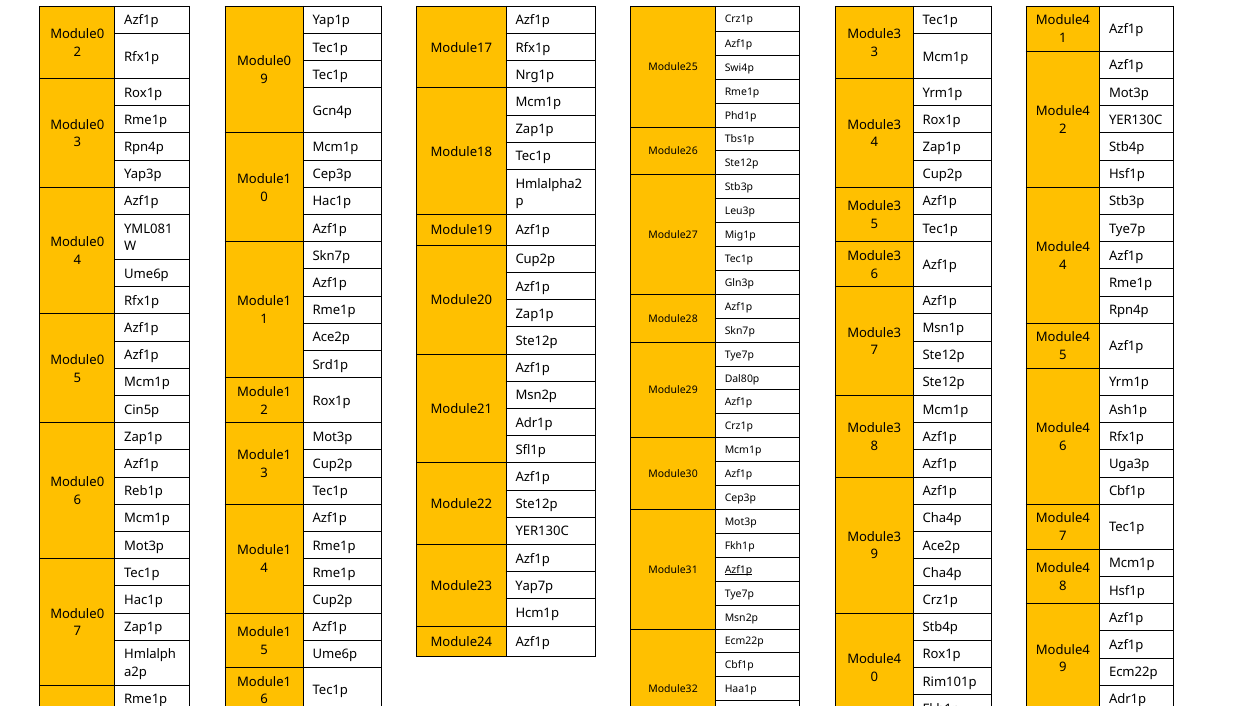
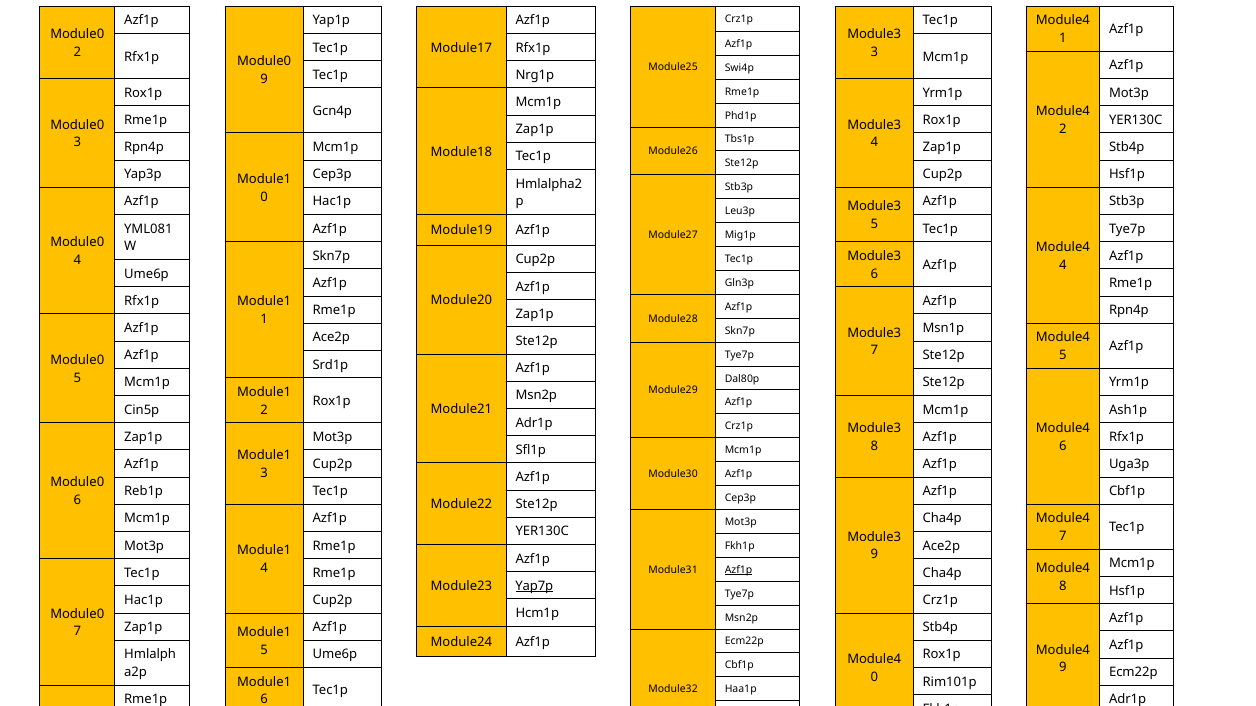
Yap7p underline: none -> present
